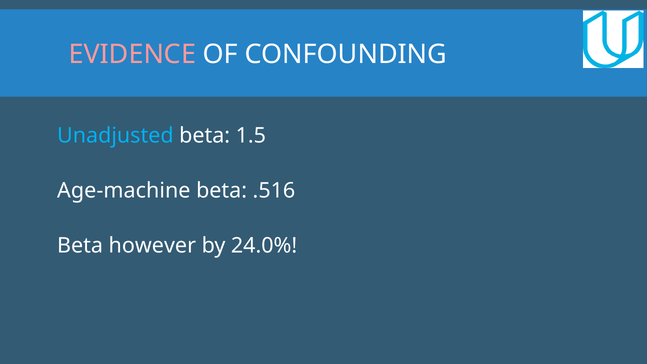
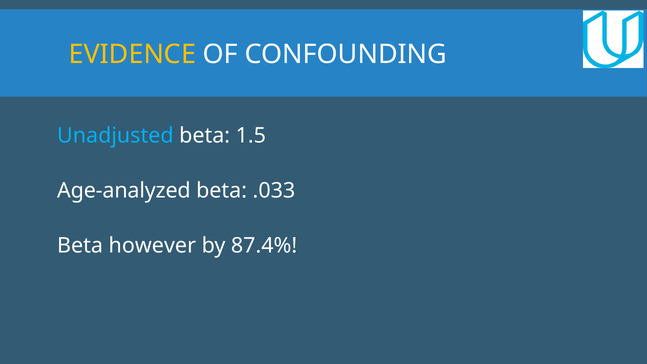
EVIDENCE colour: pink -> yellow
Age-machine: Age-machine -> Age-analyzed
.516: .516 -> .033
24.0%: 24.0% -> 87.4%
